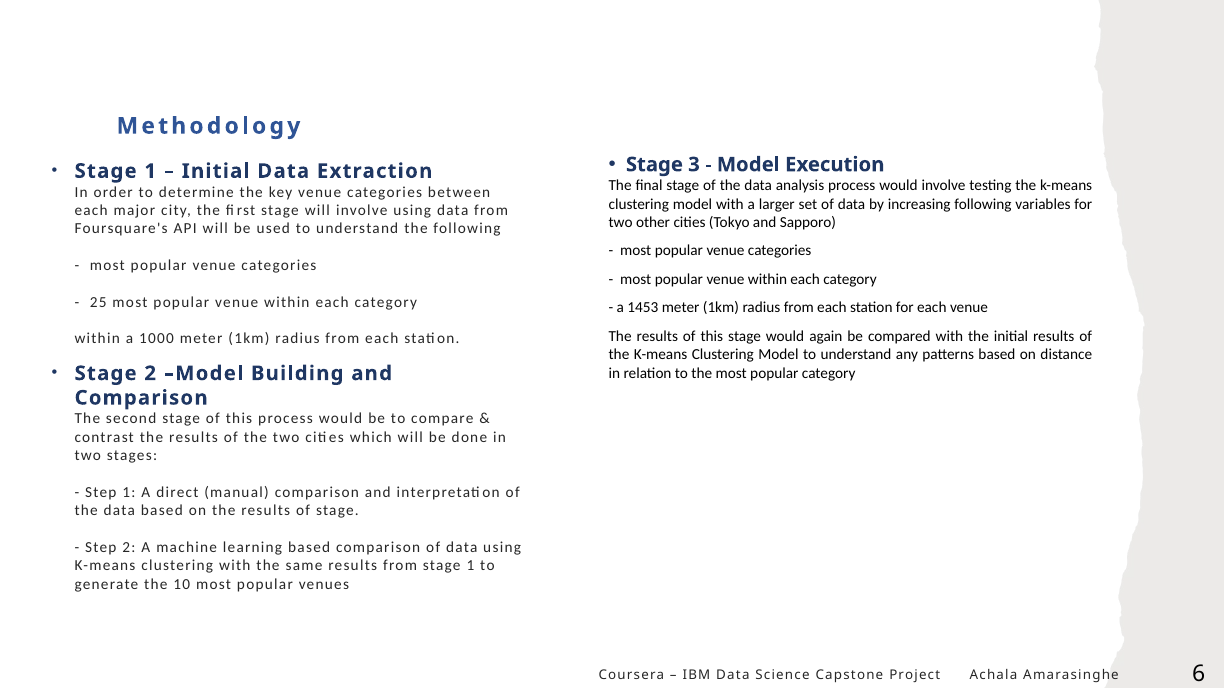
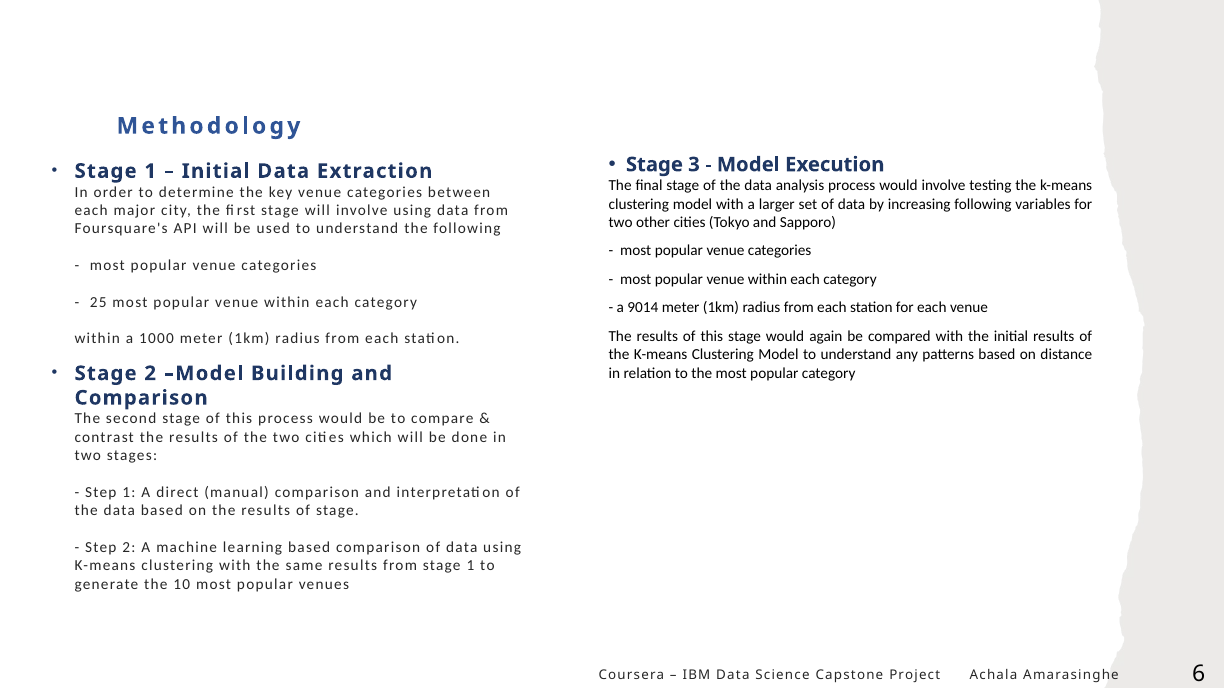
1453: 1453 -> 9014
